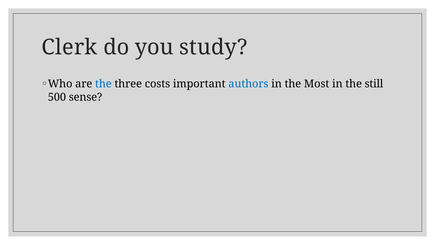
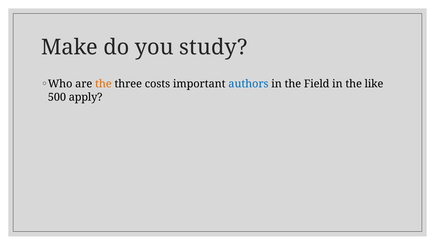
Clerk: Clerk -> Make
the at (103, 84) colour: blue -> orange
Most: Most -> Field
still: still -> like
sense: sense -> apply
